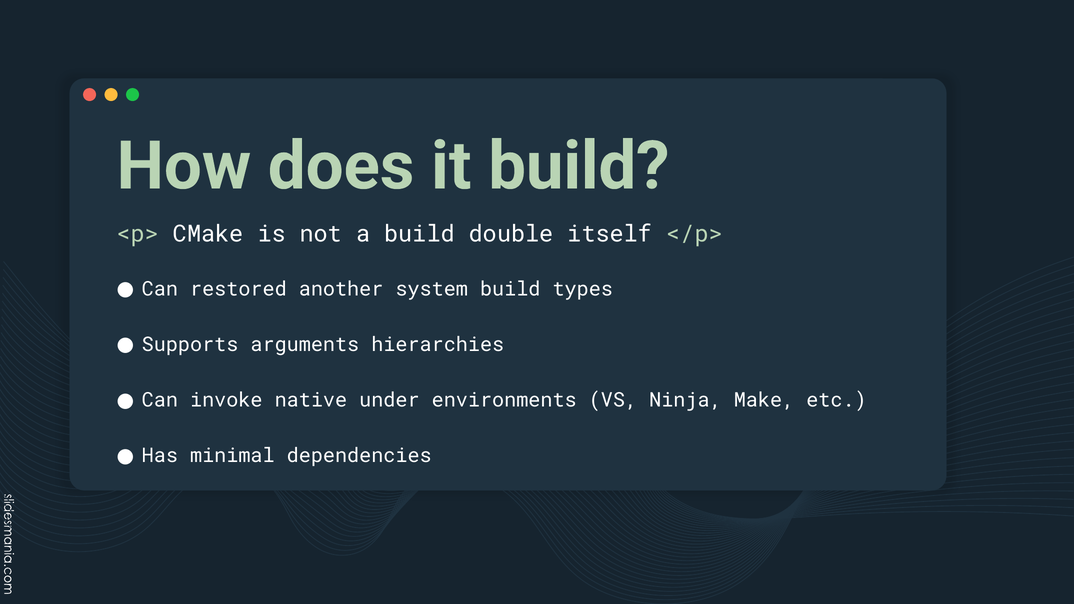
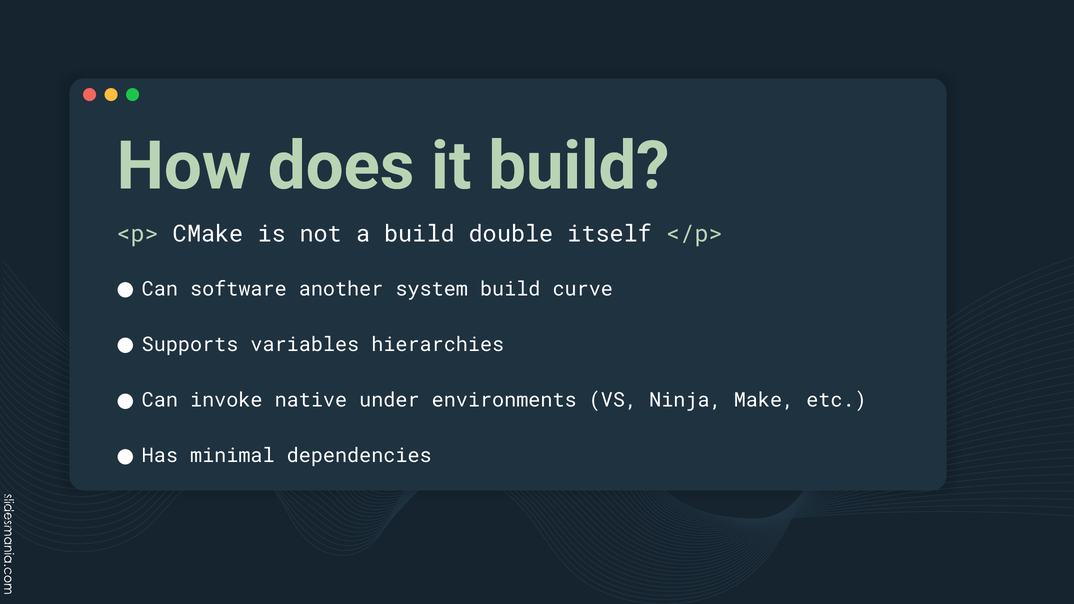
restored: restored -> software
types: types -> curve
arguments: arguments -> variables
